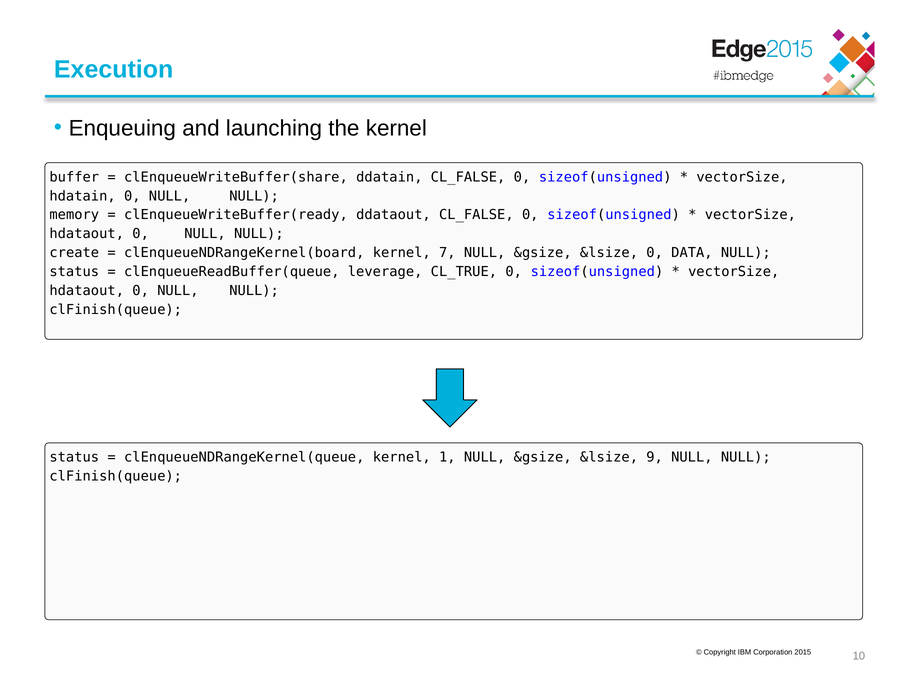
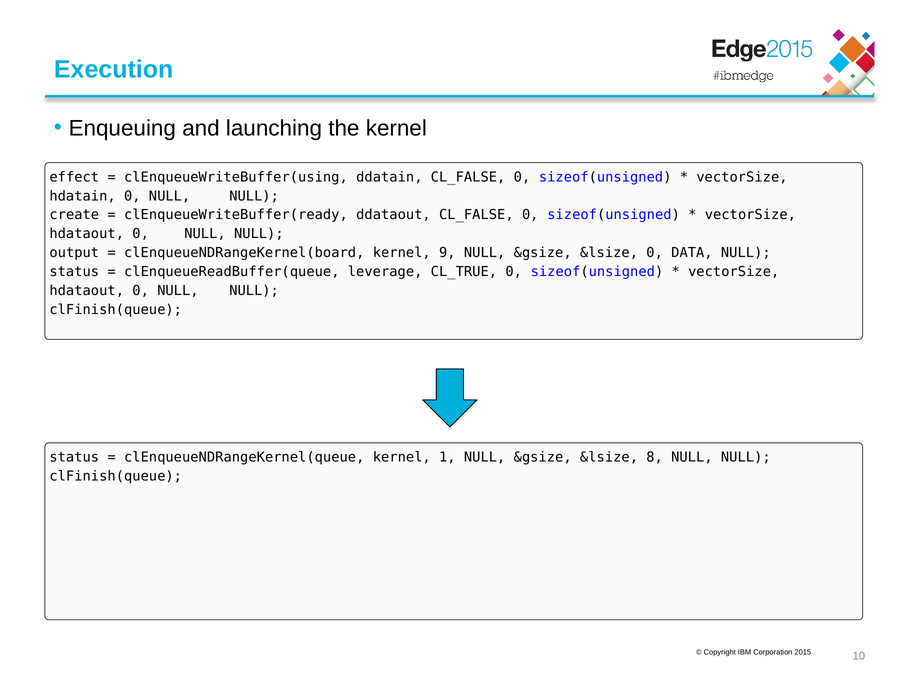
buffer: buffer -> effect
clEnqueueWriteBuffer(share: clEnqueueWriteBuffer(share -> clEnqueueWriteBuffer(using
memory: memory -> create
create: create -> output
7: 7 -> 9
9: 9 -> 8
